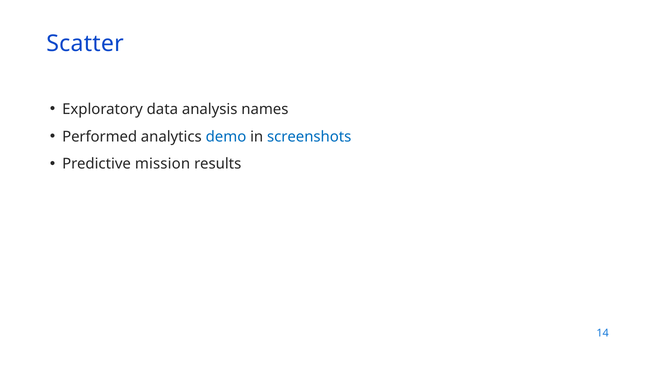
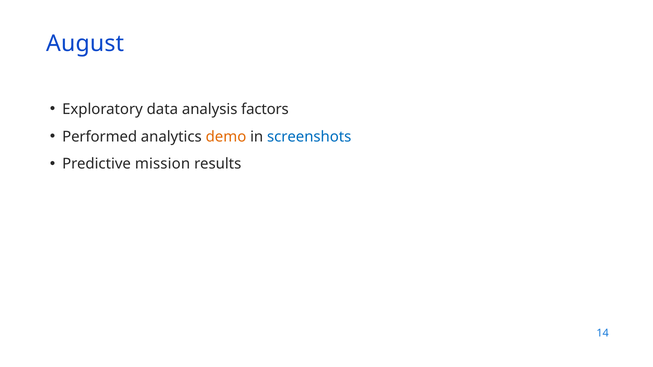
Scatter: Scatter -> August
names: names -> factors
demo colour: blue -> orange
